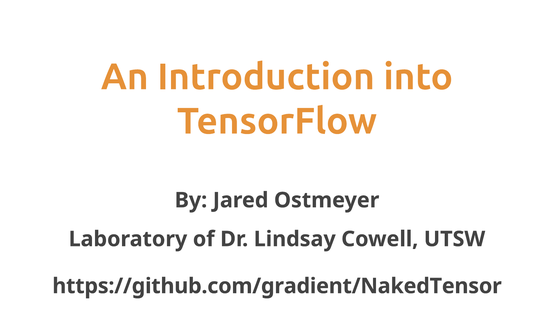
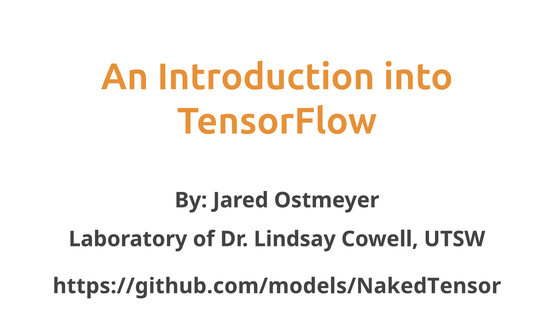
https://github.com/gradient/NakedTensor: https://github.com/gradient/NakedTensor -> https://github.com/models/NakedTensor
